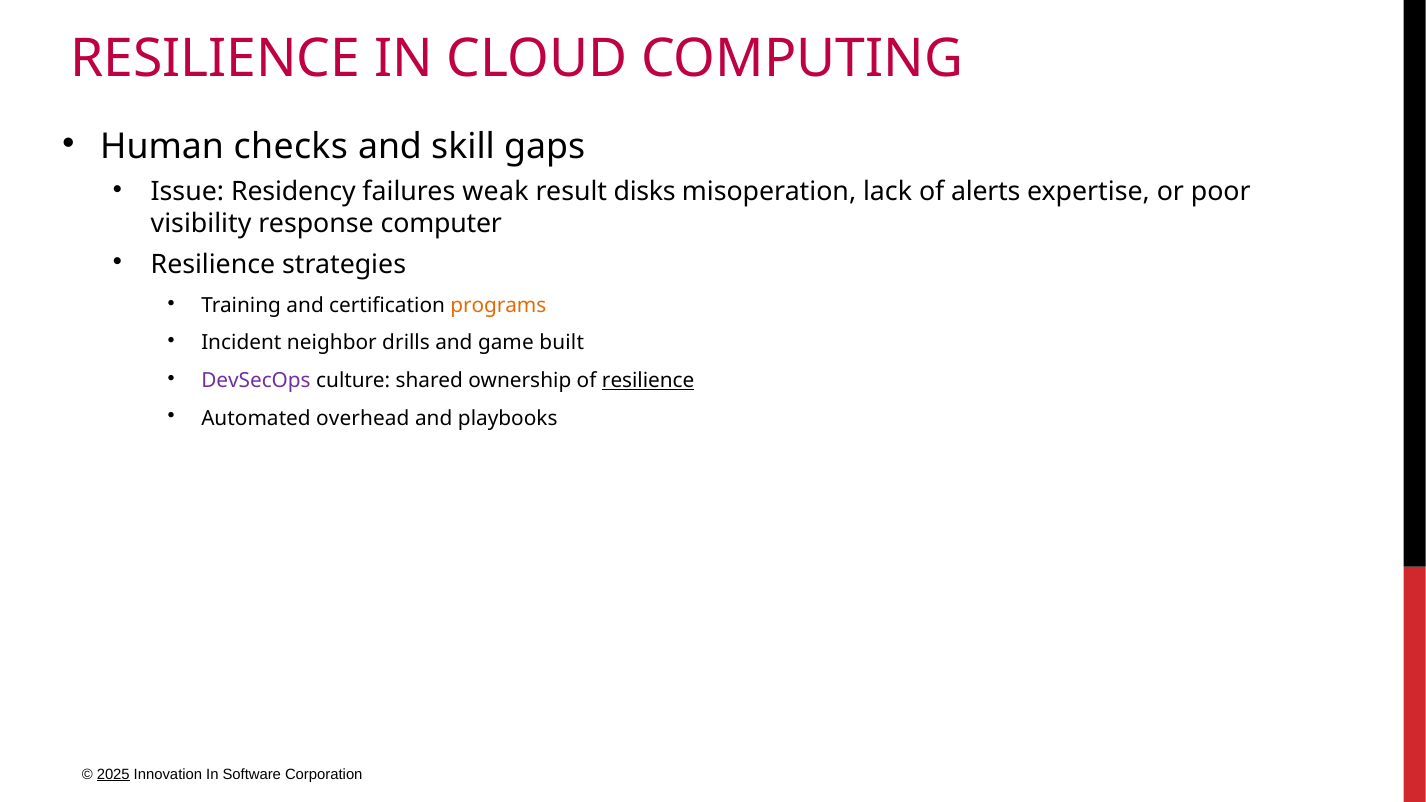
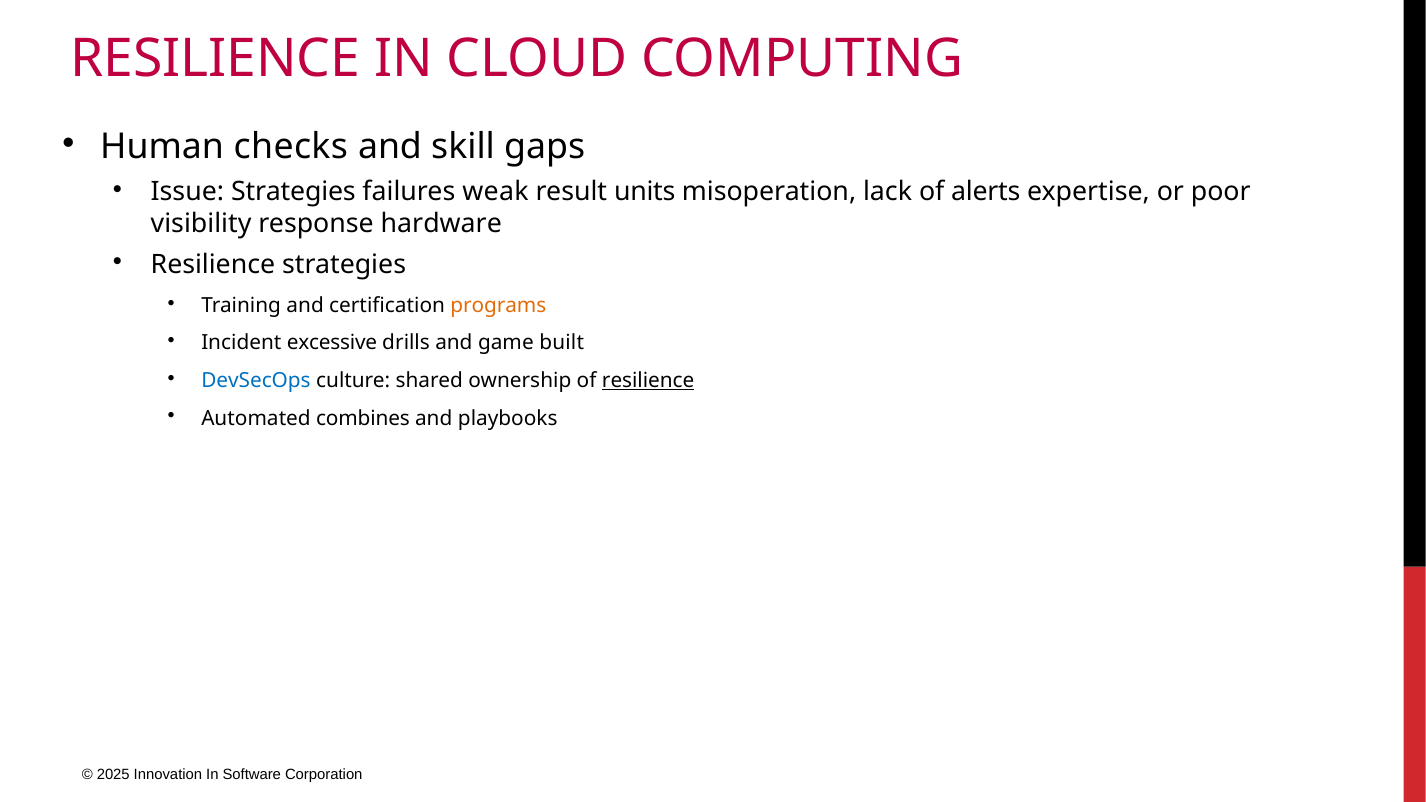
Issue Residency: Residency -> Strategies
disks: disks -> units
computer: computer -> hardware
neighbor: neighbor -> excessive
DevSecOps colour: purple -> blue
overhead: overhead -> combines
2025 underline: present -> none
